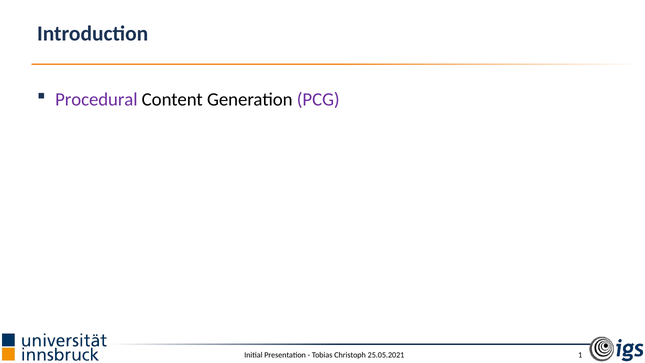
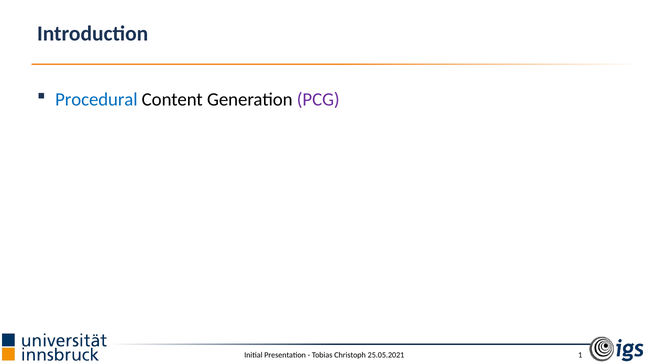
Procedural colour: purple -> blue
